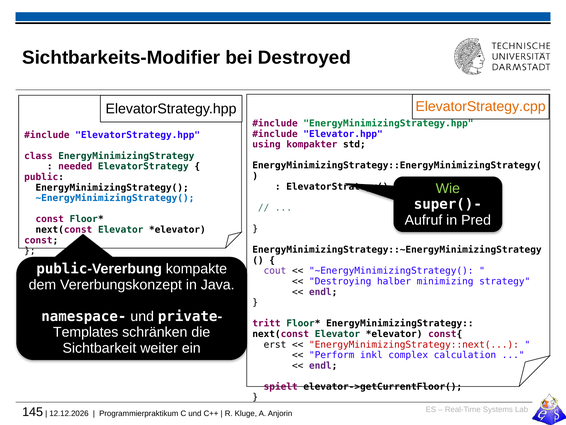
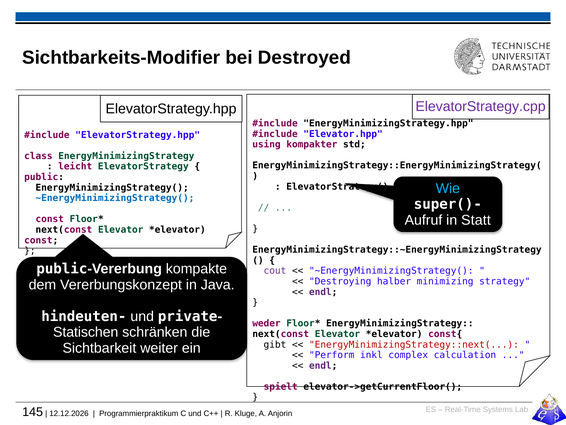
ElevatorStrategy.cpp colour: orange -> purple
EnergyMinimizingStrategy.hpp colour: green -> black
needed: needed -> leicht
Wie colour: light green -> light blue
Pred: Pred -> Statt
namespace-: namespace- -> hindeuten-
tritt: tritt -> weder
Templates: Templates -> Statischen
erst: erst -> gibt
